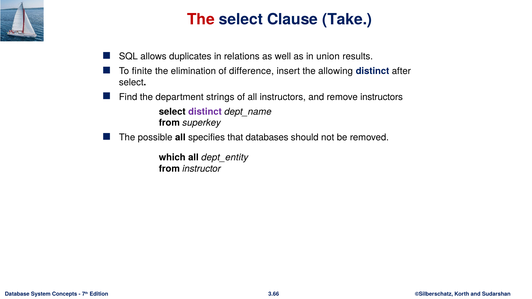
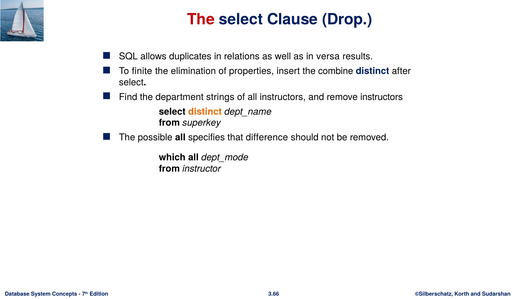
Take: Take -> Drop
union: union -> versa
difference: difference -> properties
allowing: allowing -> combine
distinct at (205, 112) colour: purple -> orange
databases: databases -> difference
dept_entity: dept_entity -> dept_mode
